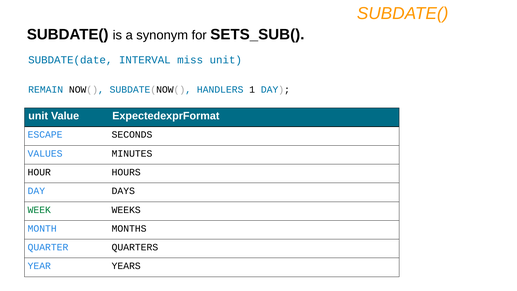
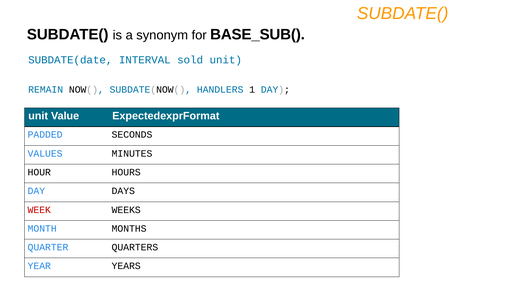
SETS_SUB(: SETS_SUB( -> BASE_SUB(
miss: miss -> sold
ESCAPE: ESCAPE -> PADDED
WEEK colour: green -> red
